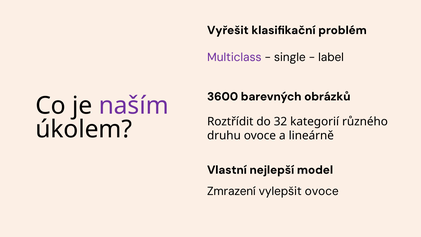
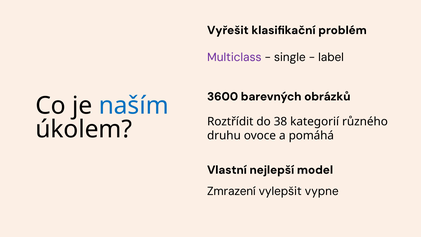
naším colour: purple -> blue
32: 32 -> 38
lineárně: lineárně -> pomáhá
vylepšit ovoce: ovoce -> vypne
